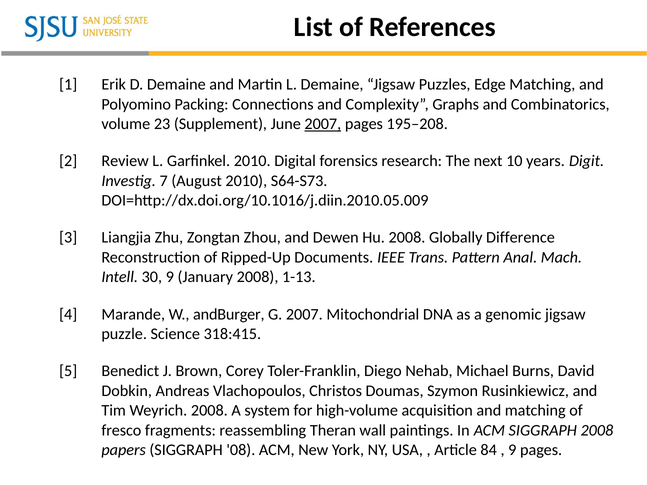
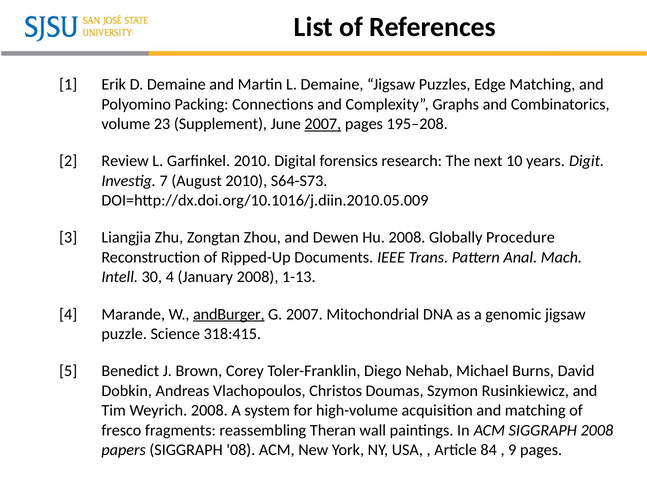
Difference: Difference -> Procedure
30 9: 9 -> 4
andBurger underline: none -> present
